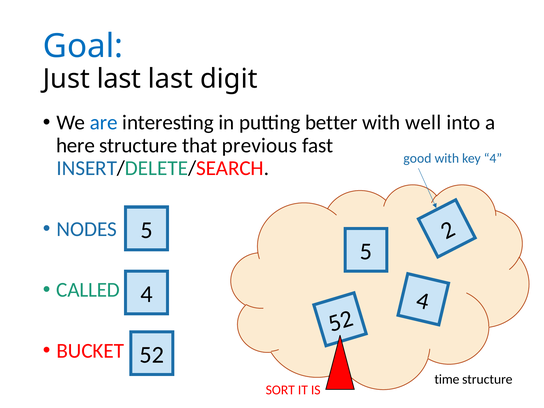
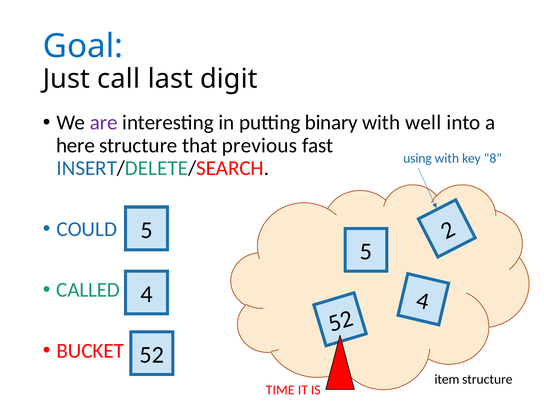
Just last: last -> call
are colour: blue -> purple
better: better -> binary
good: good -> using
key 4: 4 -> 8
NODES: NODES -> COULD
time: time -> item
SORT: SORT -> TIME
